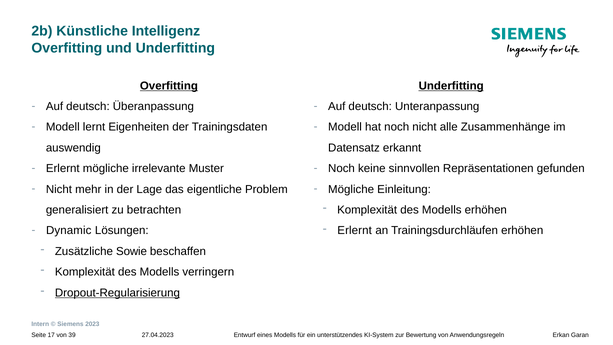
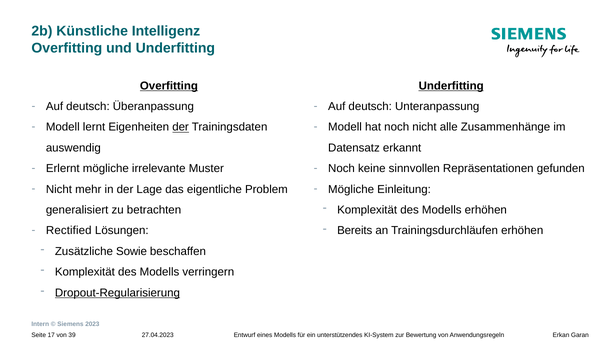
der at (181, 127) underline: none -> present
Erlernt at (355, 231): Erlernt -> Bereits
Dynamic: Dynamic -> Rectified
